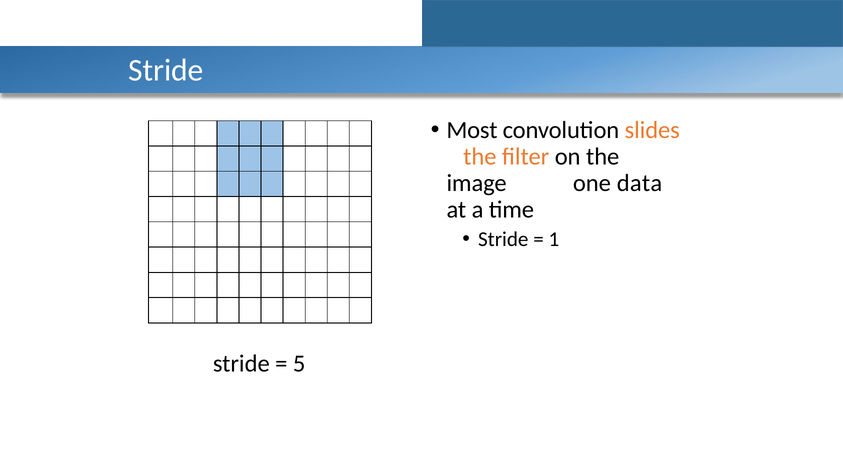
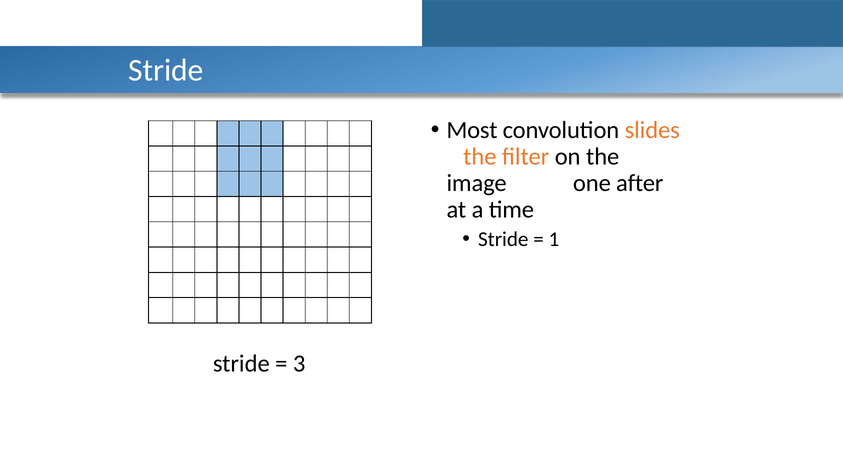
data: data -> after
5: 5 -> 3
